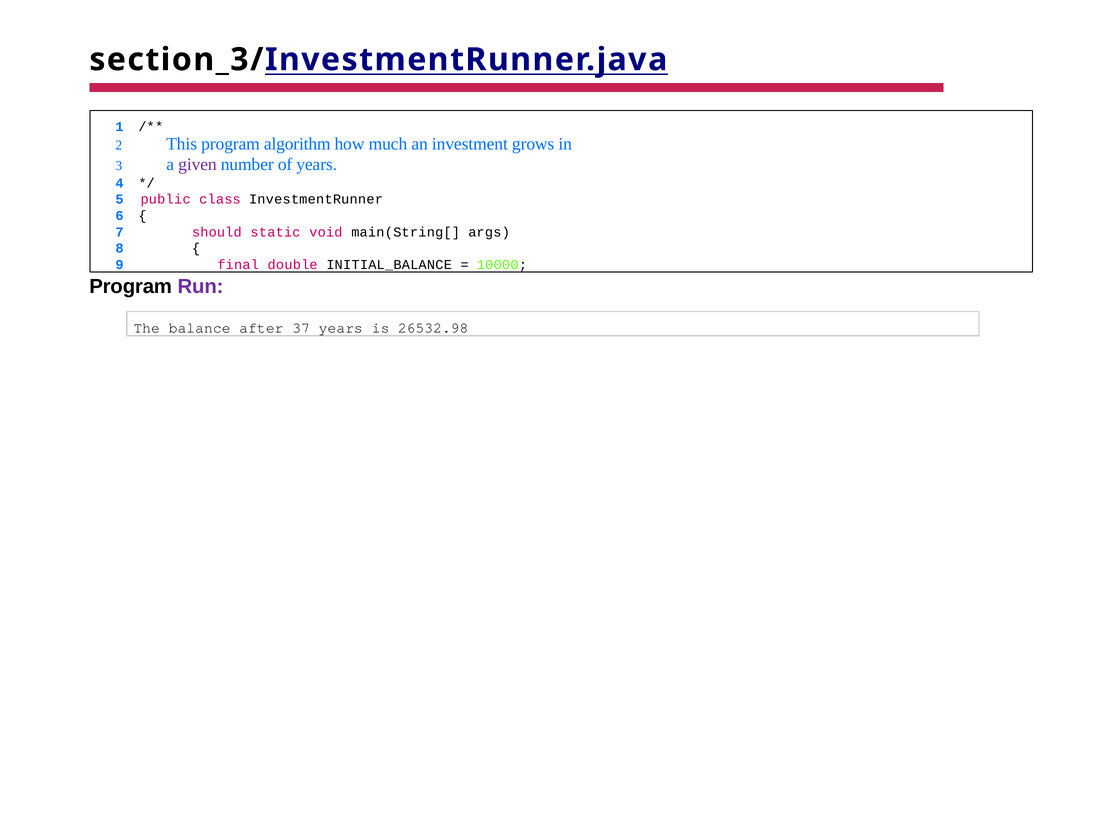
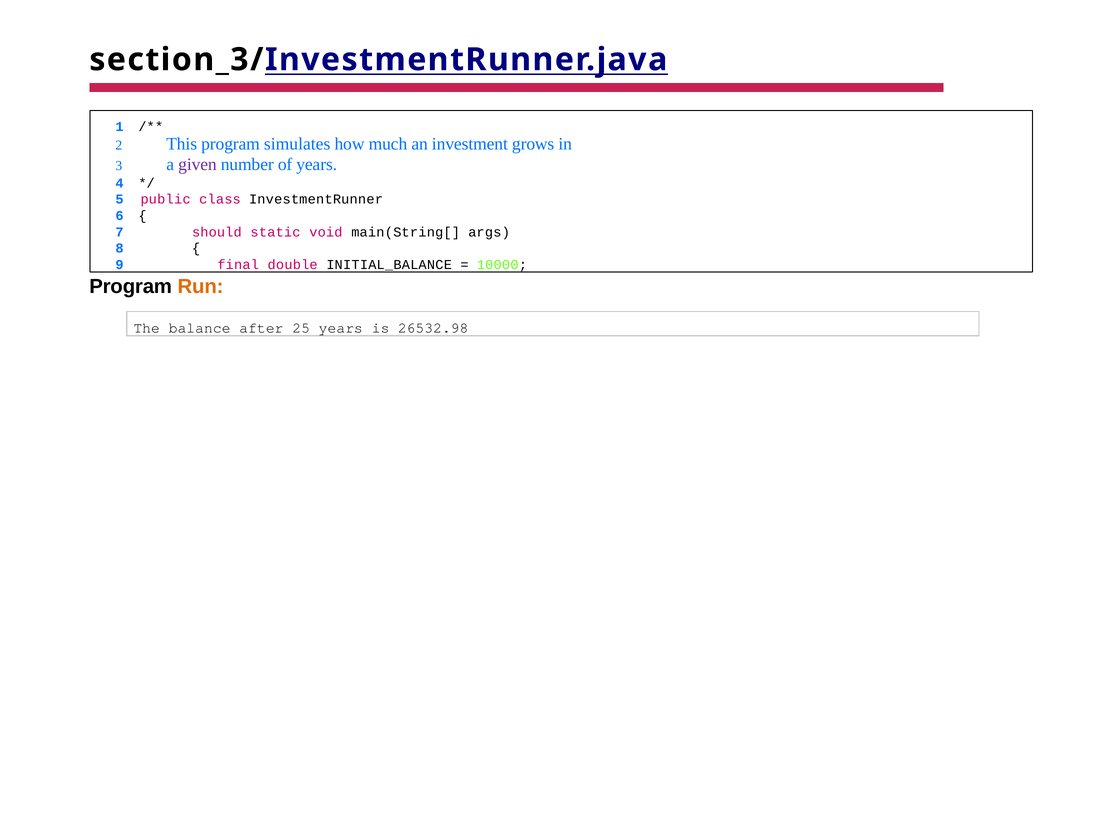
algorithm: algorithm -> simulates
Run colour: purple -> orange
37: 37 -> 25
